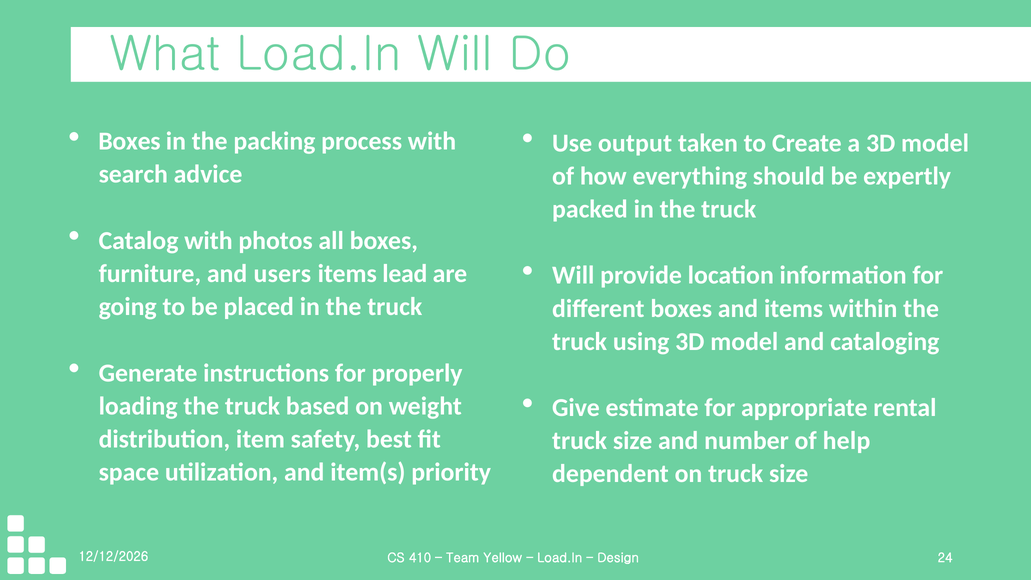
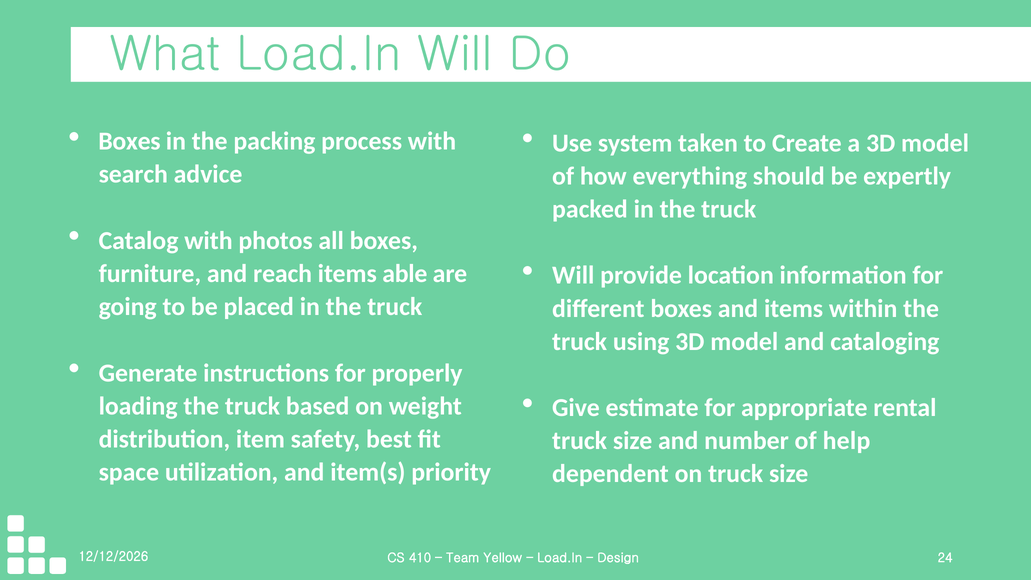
output: output -> system
users: users -> reach
lead: lead -> able
